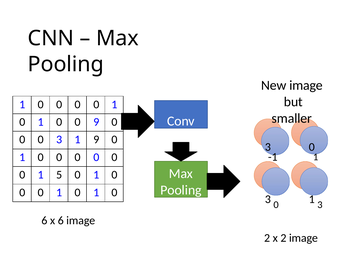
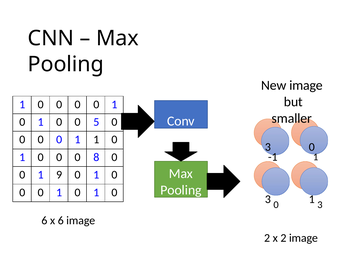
0 9: 9 -> 5
3 at (59, 140): 3 -> 0
1 9: 9 -> 1
0 at (96, 157): 0 -> 8
5: 5 -> 9
